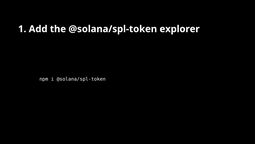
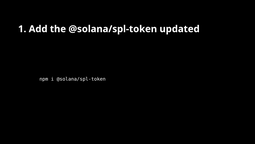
explorer: explorer -> updated
